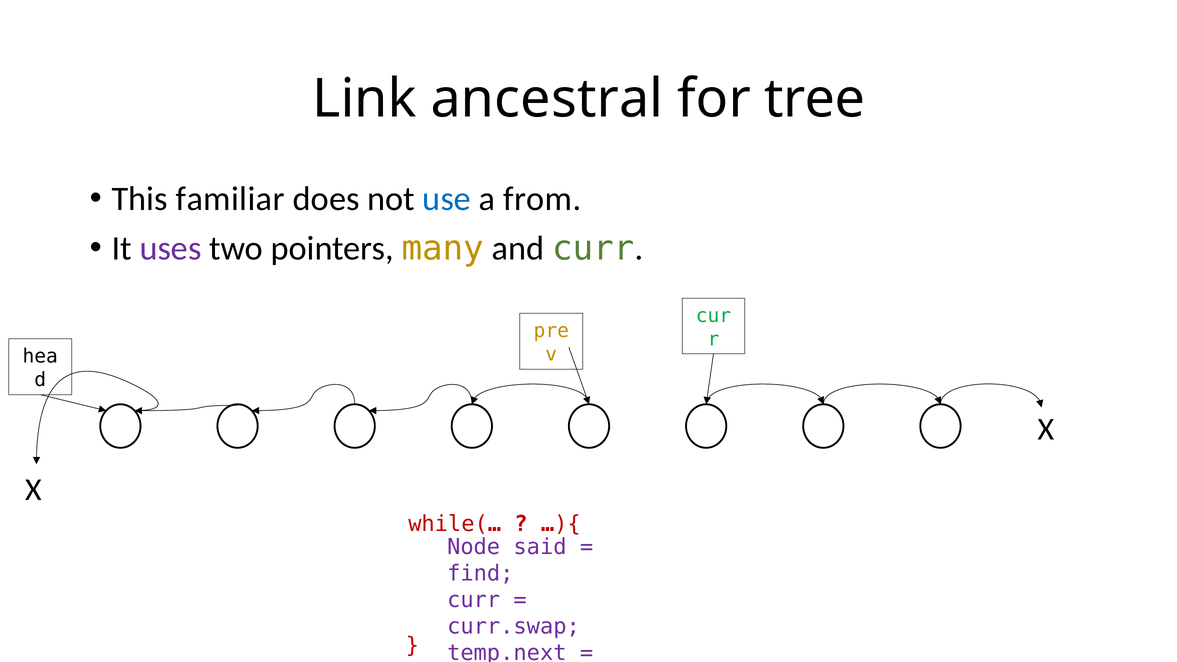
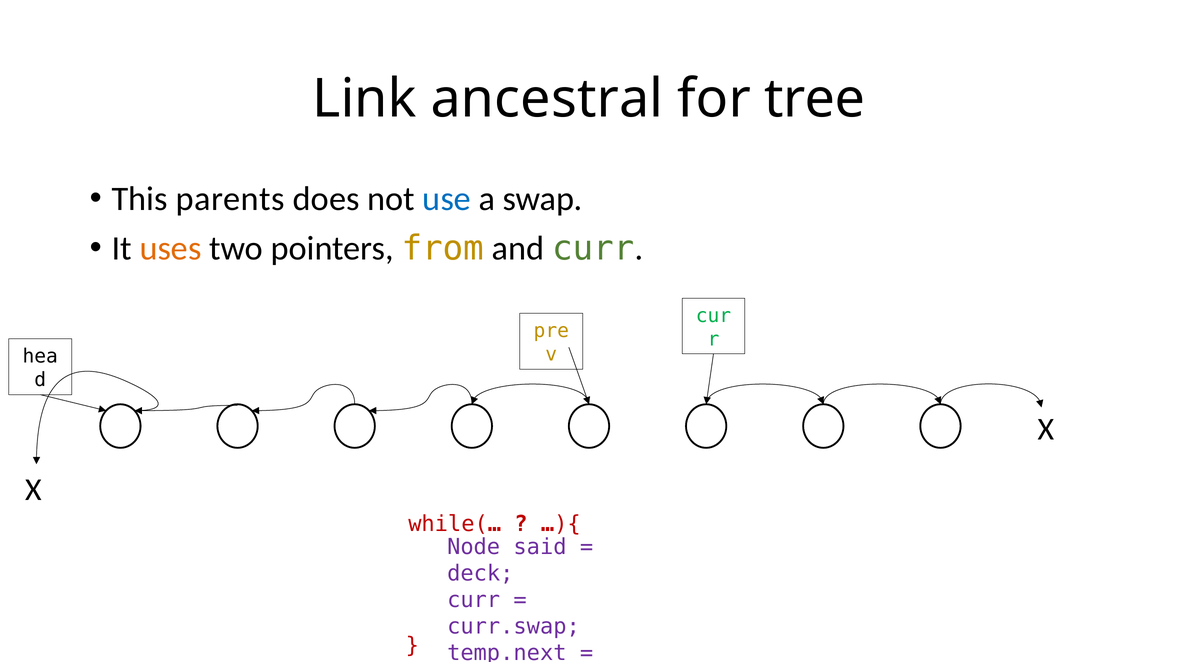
familiar: familiar -> parents
from: from -> swap
uses colour: purple -> orange
many: many -> from
find: find -> deck
